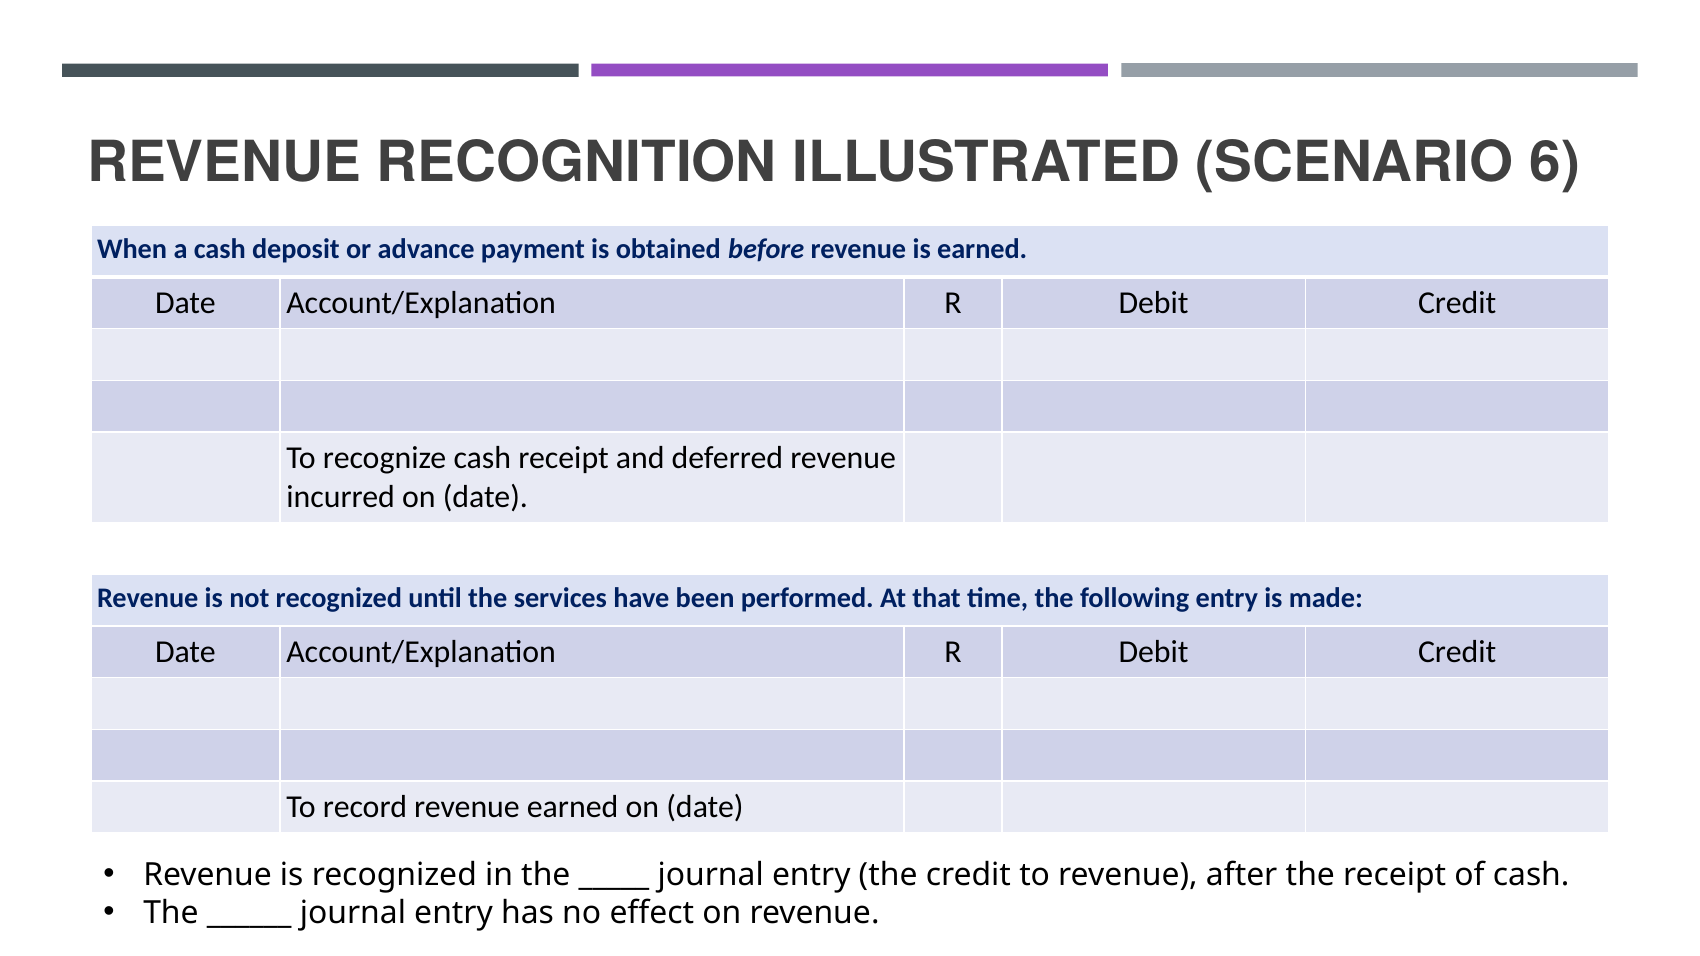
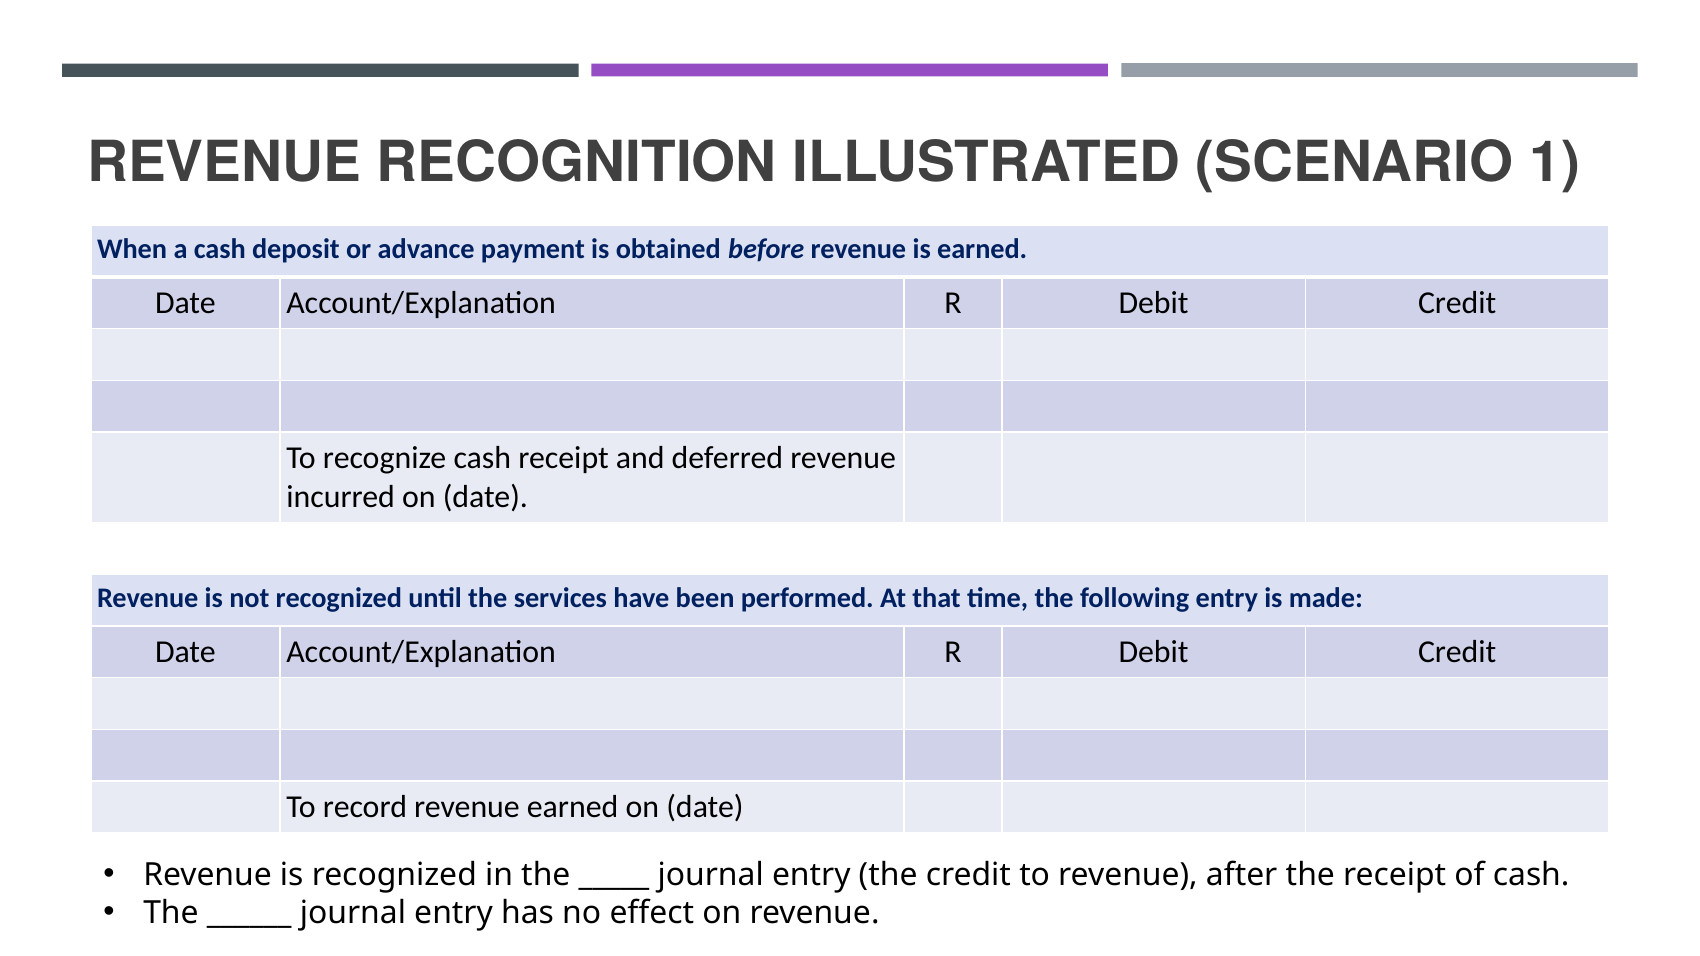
6: 6 -> 1
